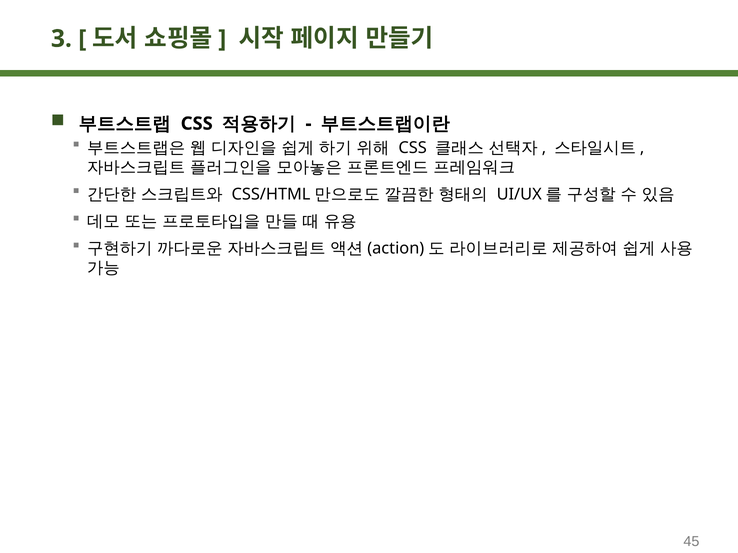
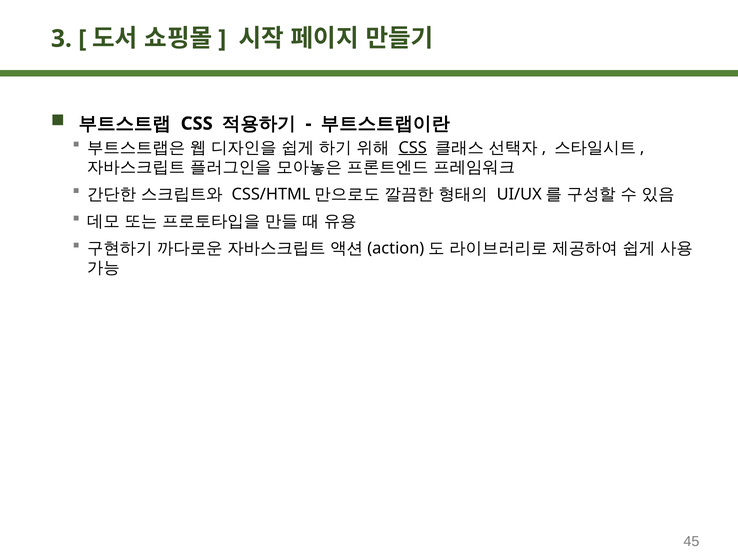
CSS at (413, 148) underline: none -> present
